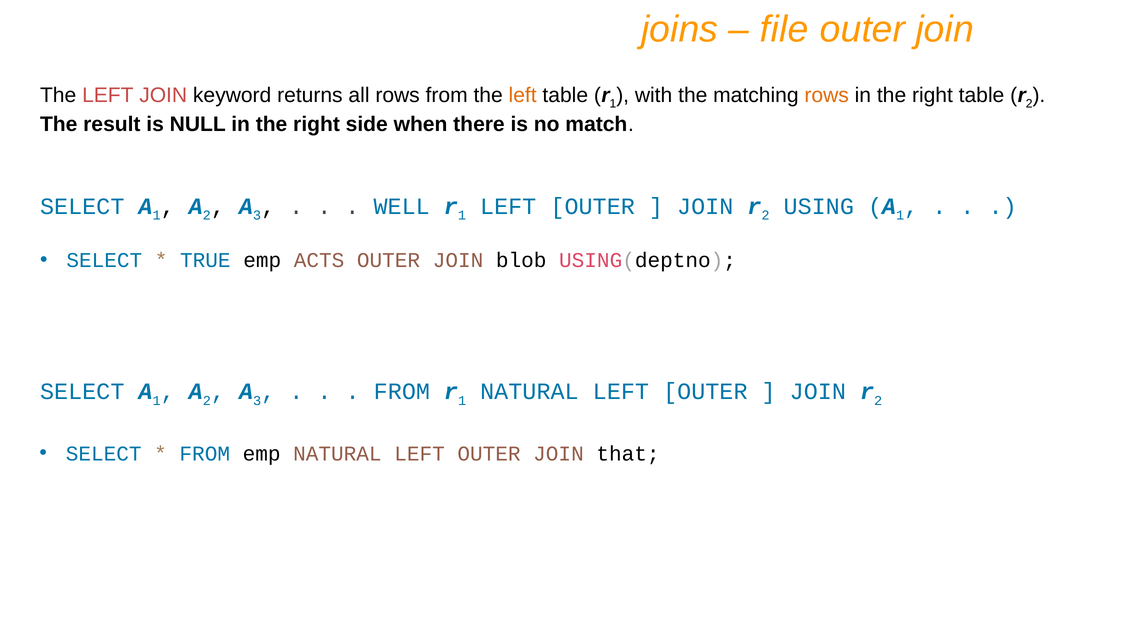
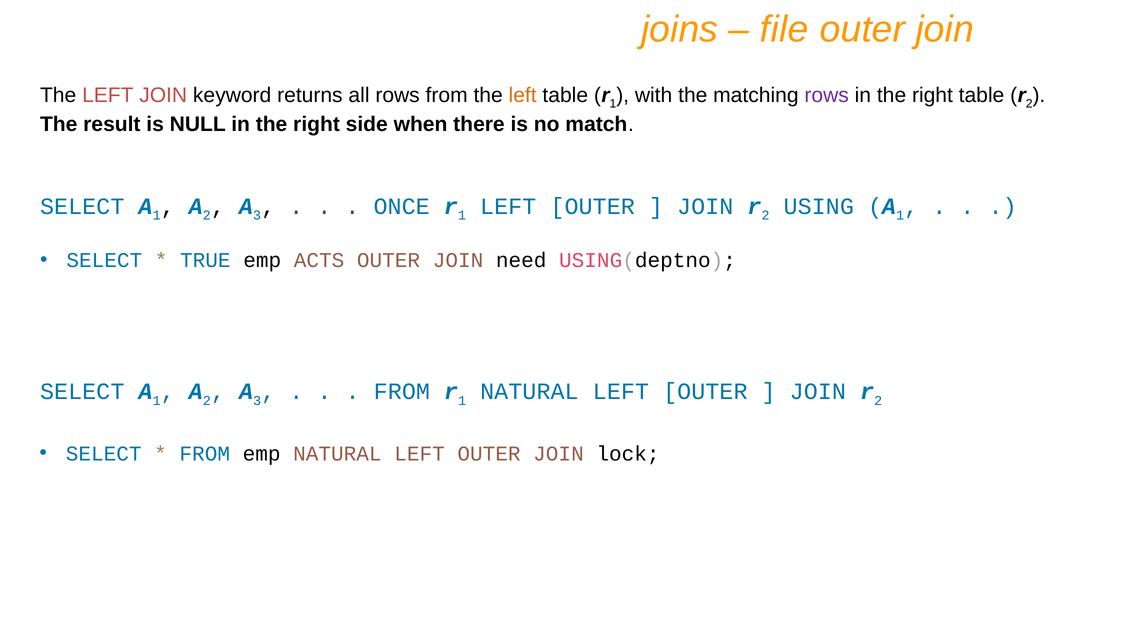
rows at (827, 95) colour: orange -> purple
WELL: WELL -> ONCE
blob: blob -> need
that: that -> lock
